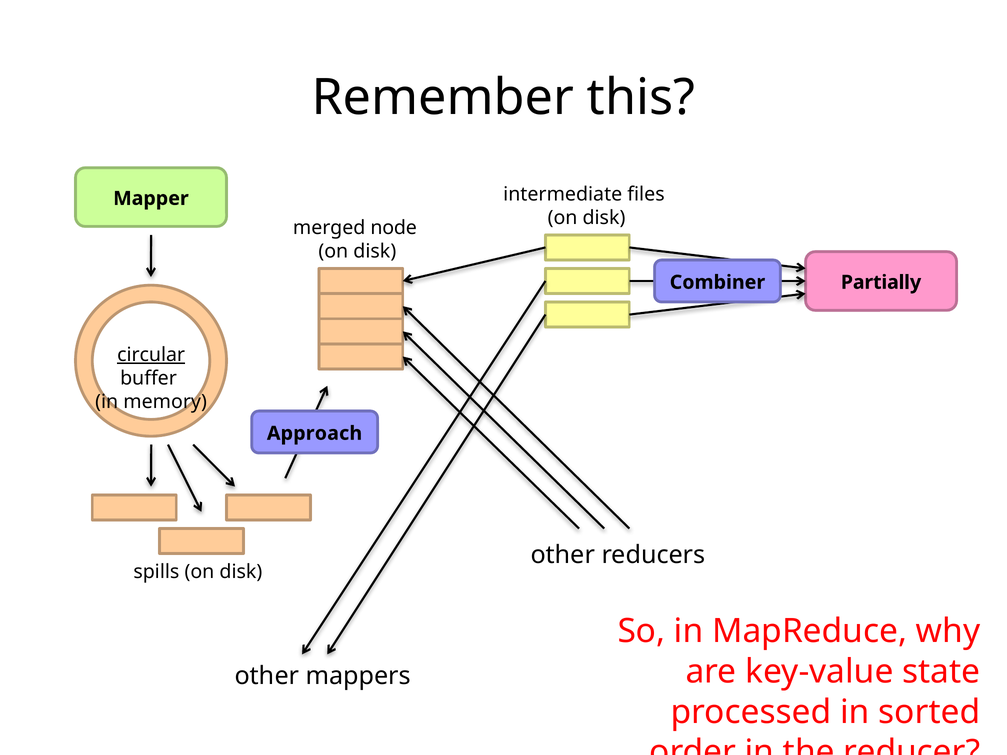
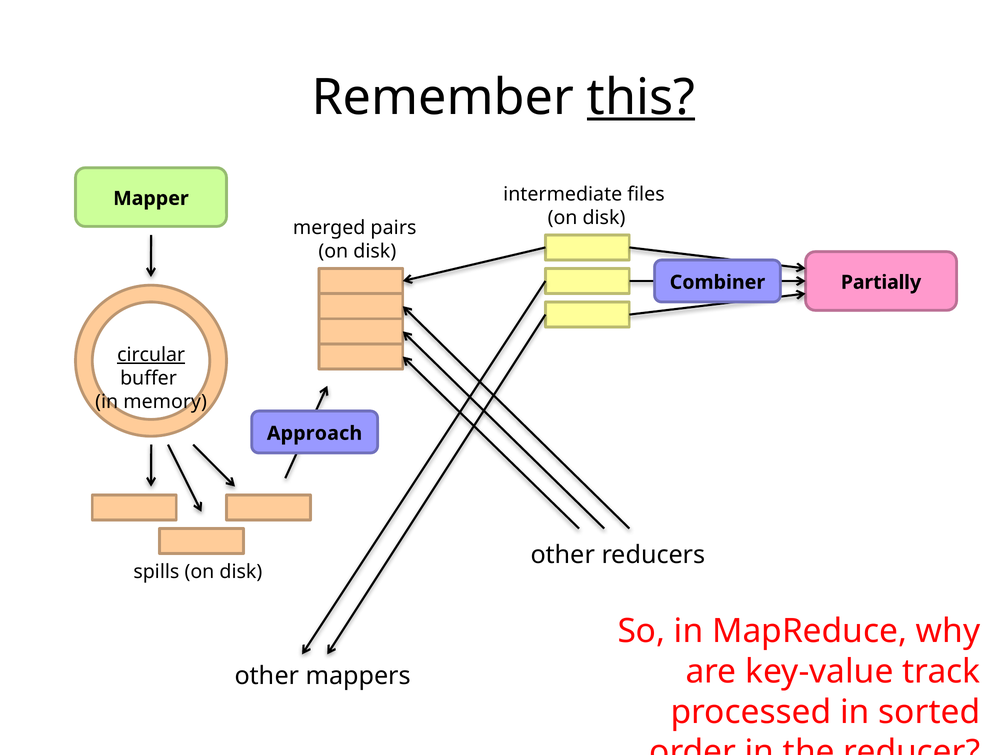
this underline: none -> present
node: node -> pairs
state: state -> track
